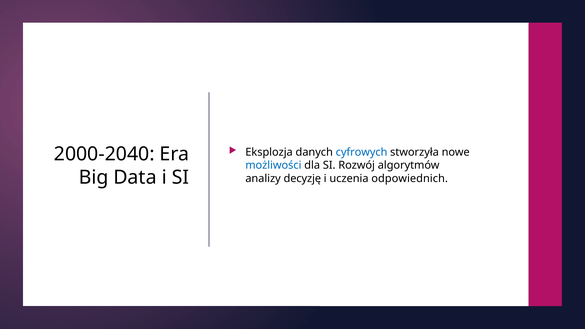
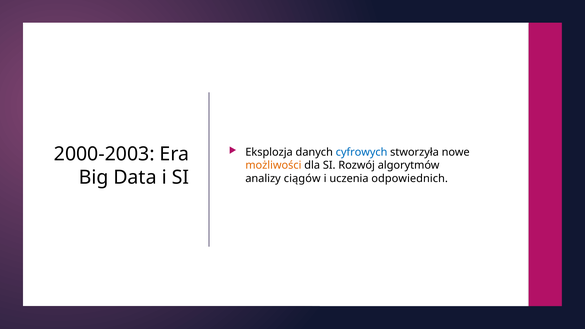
2000-2040: 2000-2040 -> 2000-2003
możliwości colour: blue -> orange
decyzję: decyzję -> ciągów
